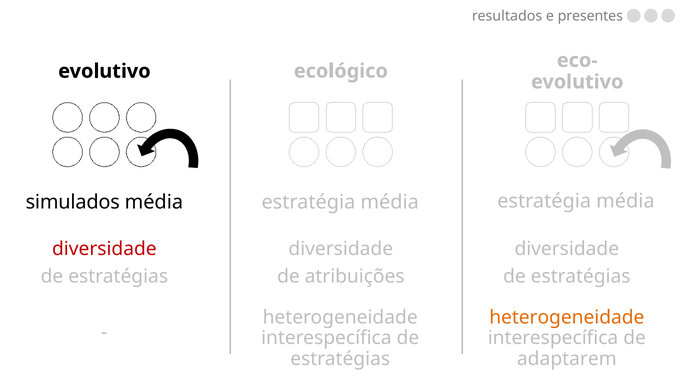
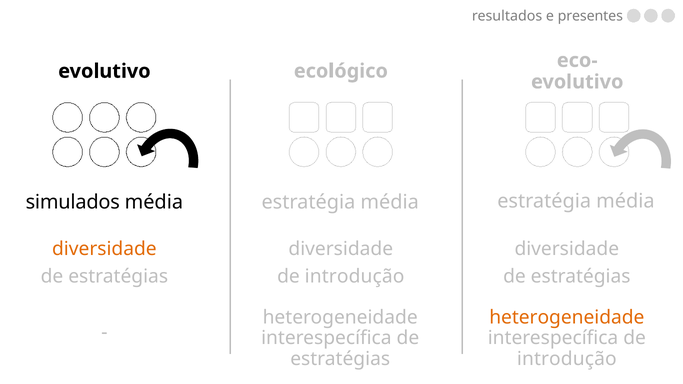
diversidade at (104, 249) colour: red -> orange
atribuições at (355, 277): atribuições -> introdução
adaptarem at (567, 359): adaptarem -> introdução
